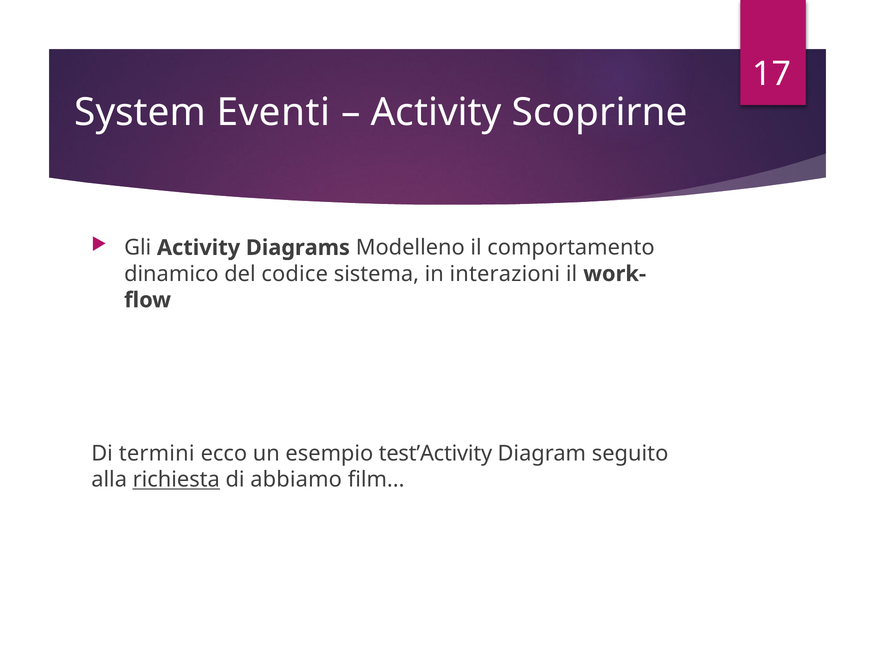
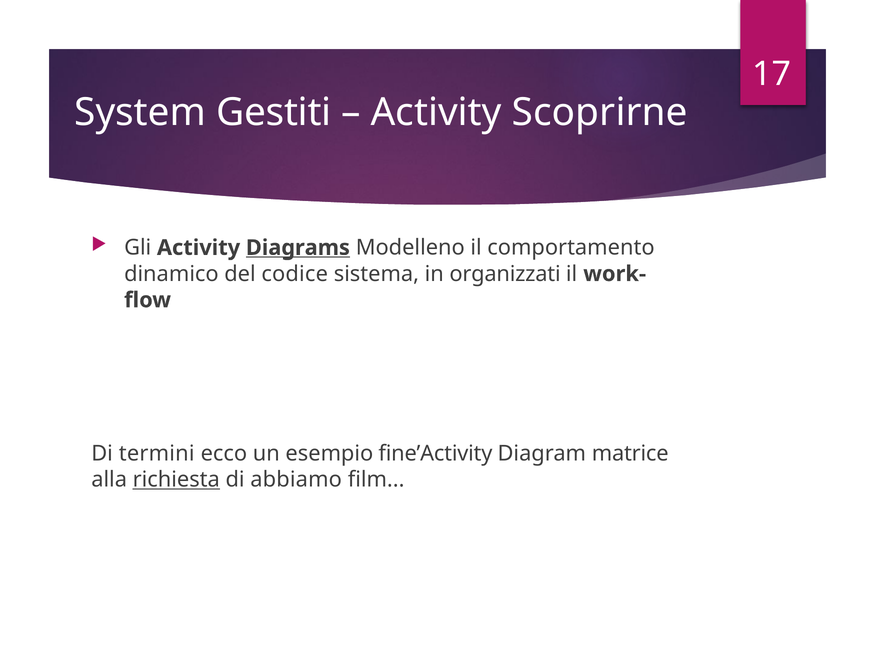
Eventi: Eventi -> Gestiti
Diagrams underline: none -> present
interazioni: interazioni -> organizzati
test’Activity: test’Activity -> fine’Activity
seguito: seguito -> matrice
